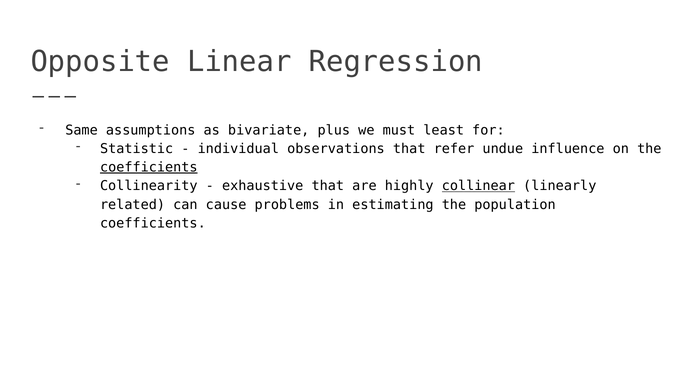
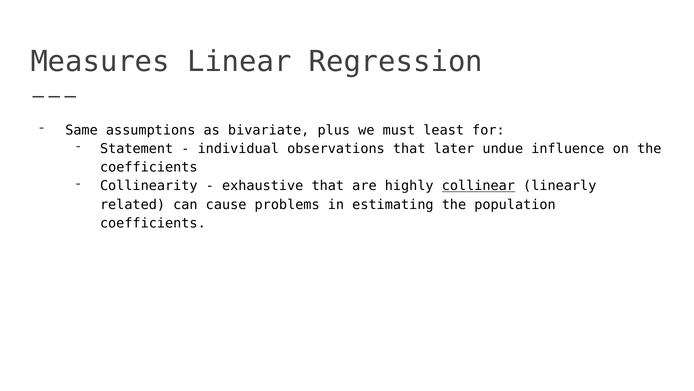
Opposite: Opposite -> Measures
Statistic: Statistic -> Statement
refer: refer -> later
coefficients at (149, 167) underline: present -> none
